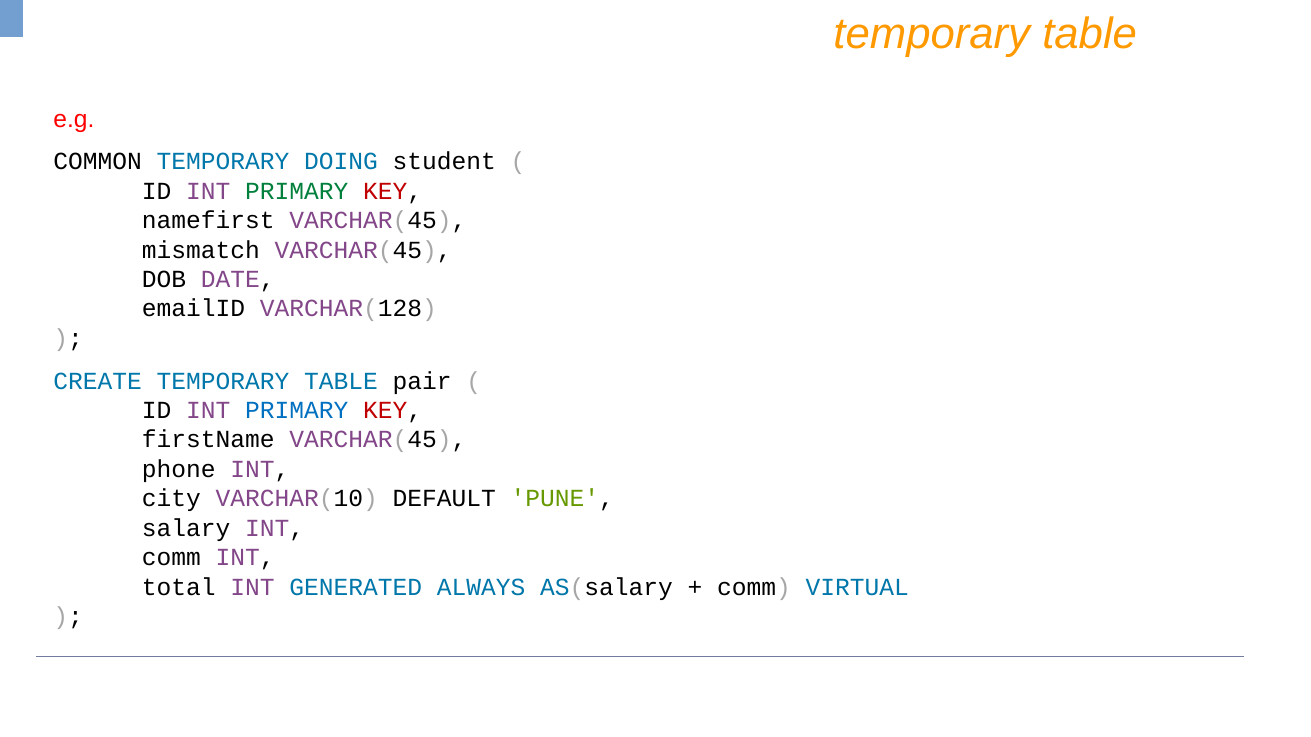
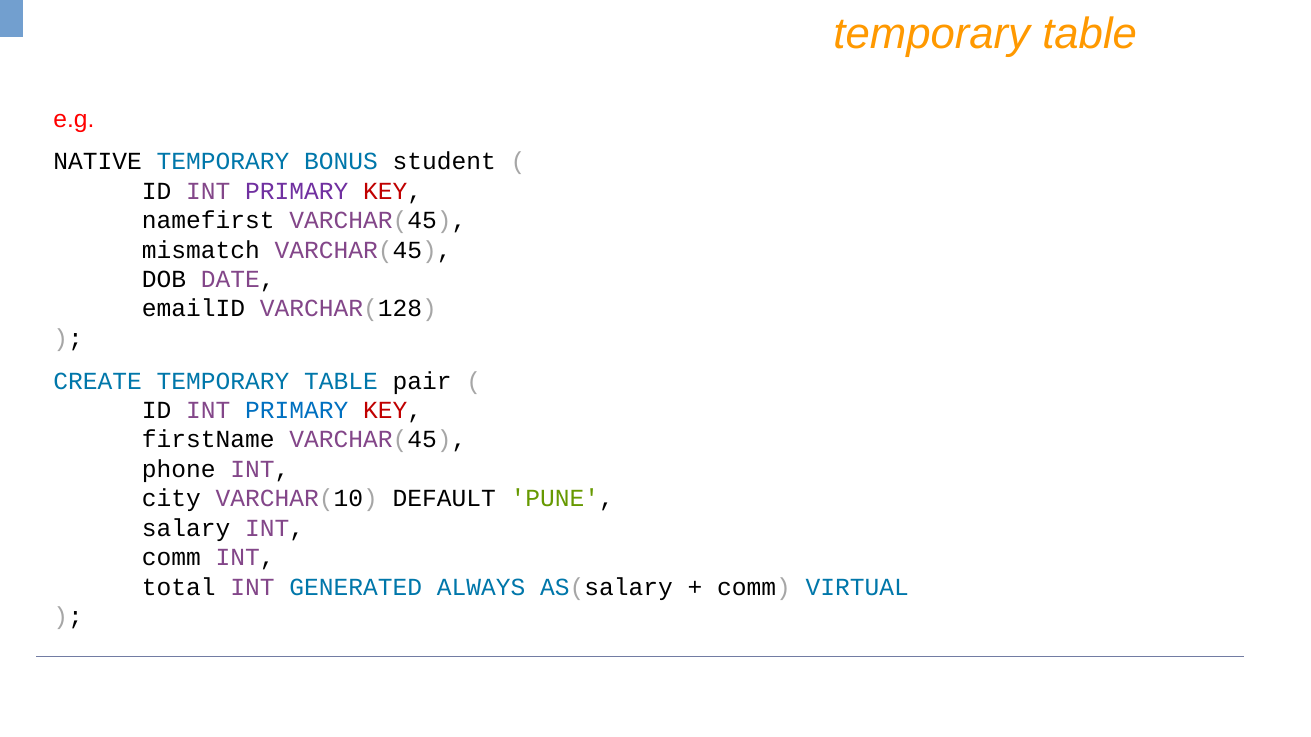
COMMON: COMMON -> NATIVE
DOING: DOING -> BONUS
PRIMARY at (297, 191) colour: green -> purple
